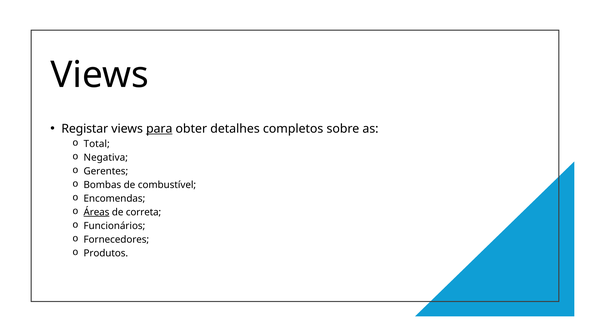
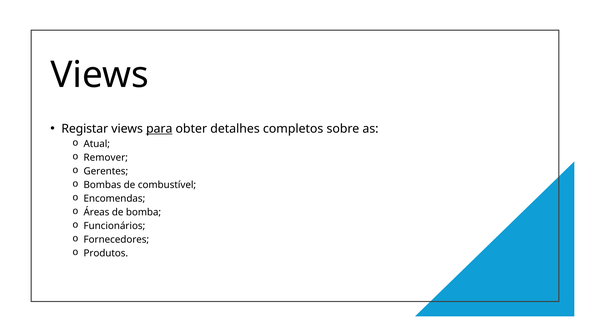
Total: Total -> Atual
Negativa: Negativa -> Remover
Áreas underline: present -> none
correta: correta -> bomba
